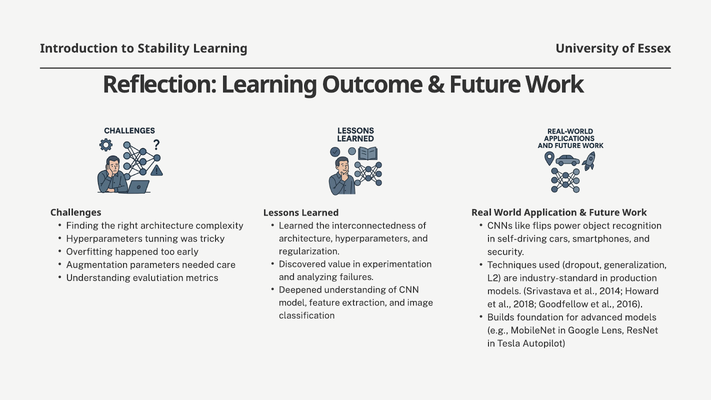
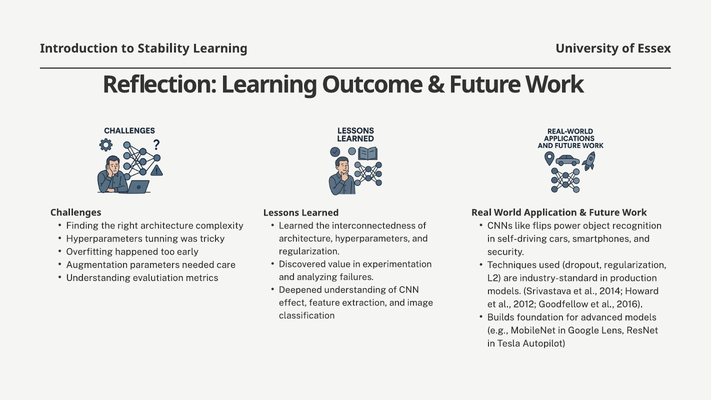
dropout generalization: generalization -> regularization
model: model -> effect
2018: 2018 -> 2012
